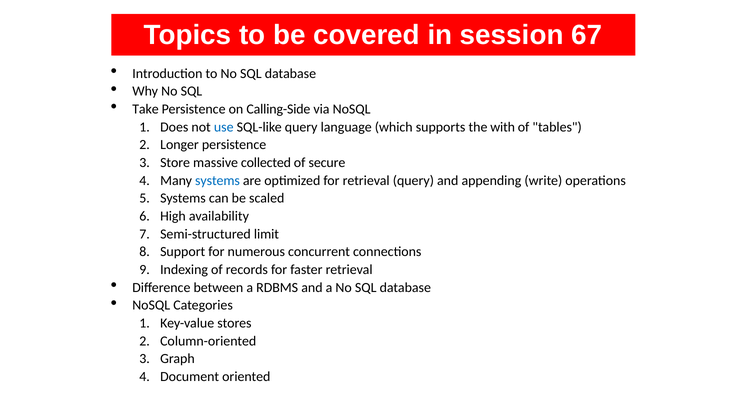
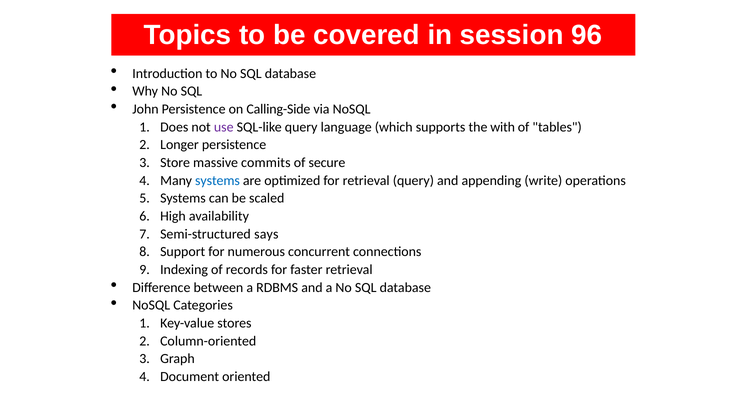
67: 67 -> 96
Take: Take -> John
use colour: blue -> purple
collected: collected -> commits
limit: limit -> says
